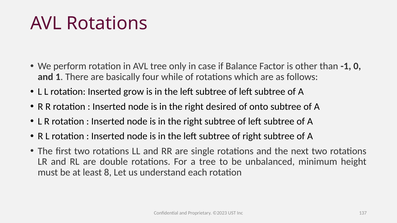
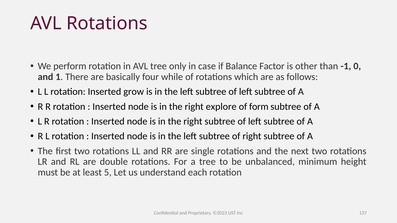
desired: desired -> explore
onto: onto -> form
8: 8 -> 5
